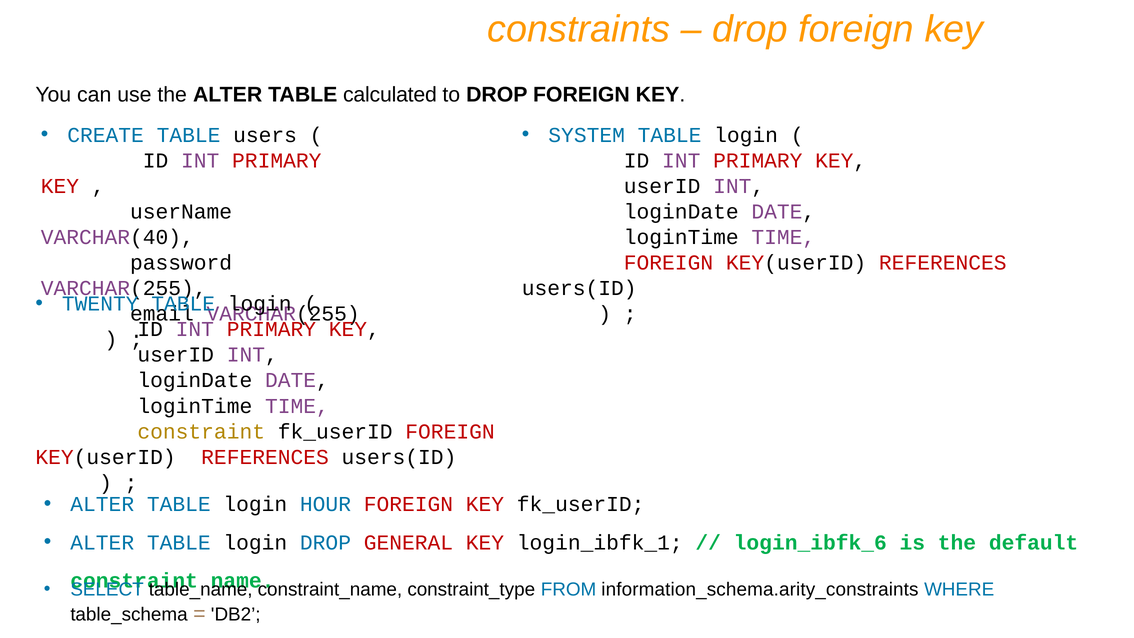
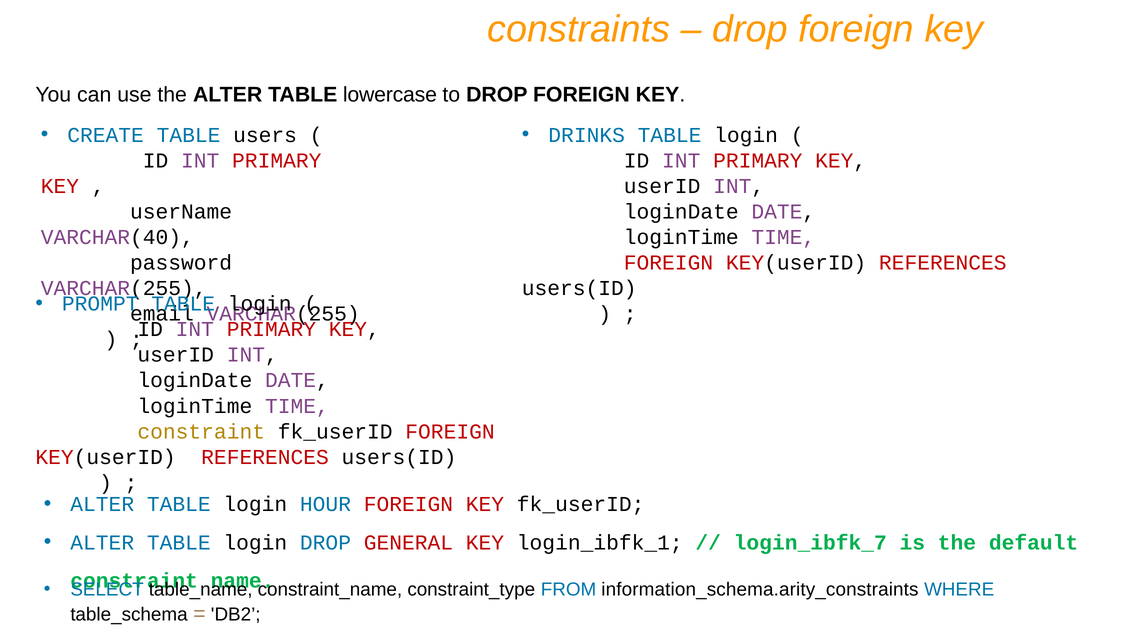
calculated: calculated -> lowercase
SYSTEM: SYSTEM -> DRINKS
TWENTY: TWENTY -> PROMPT
login_ibfk_6: login_ibfk_6 -> login_ibfk_7
